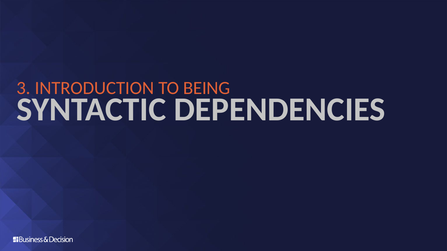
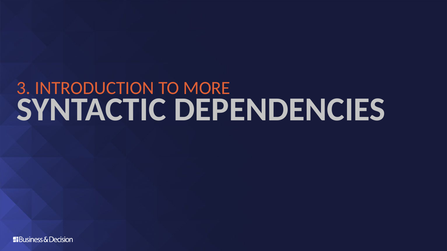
BEING: BEING -> MORE
